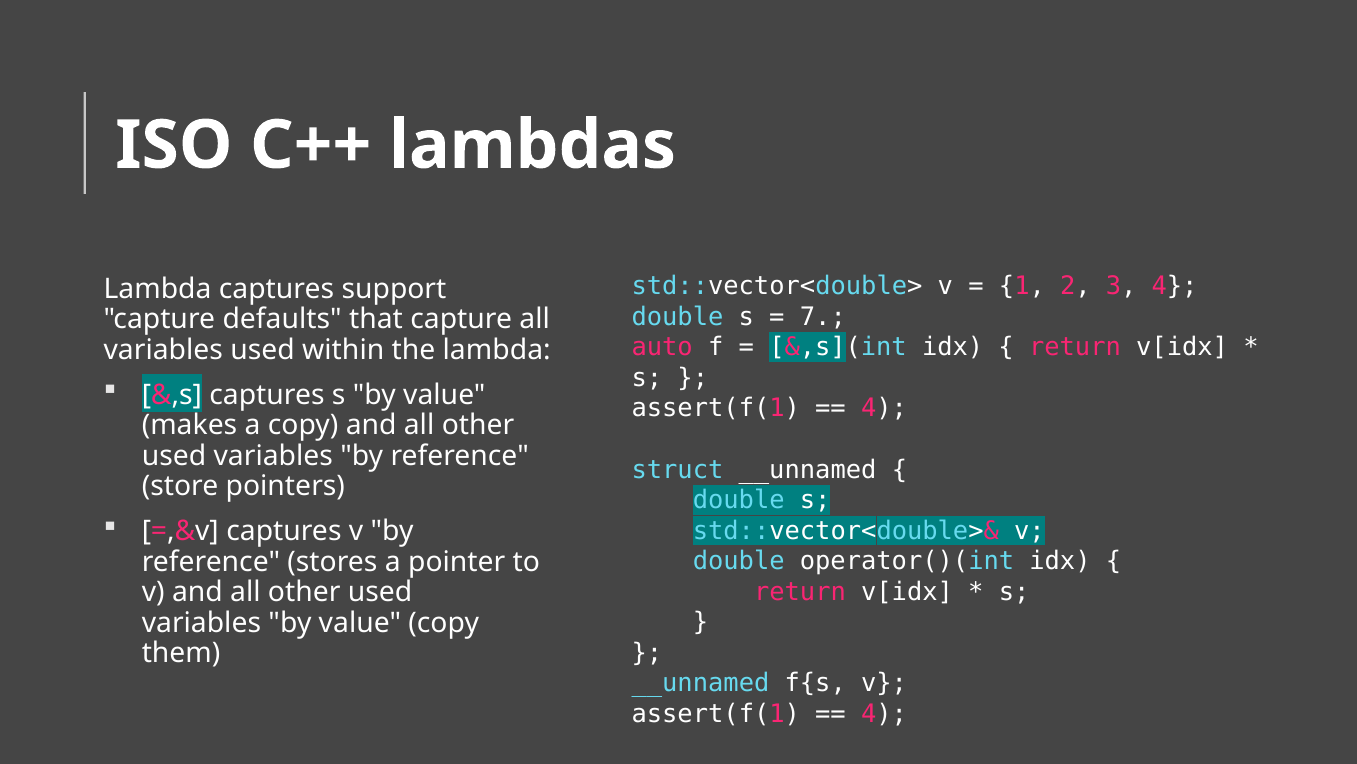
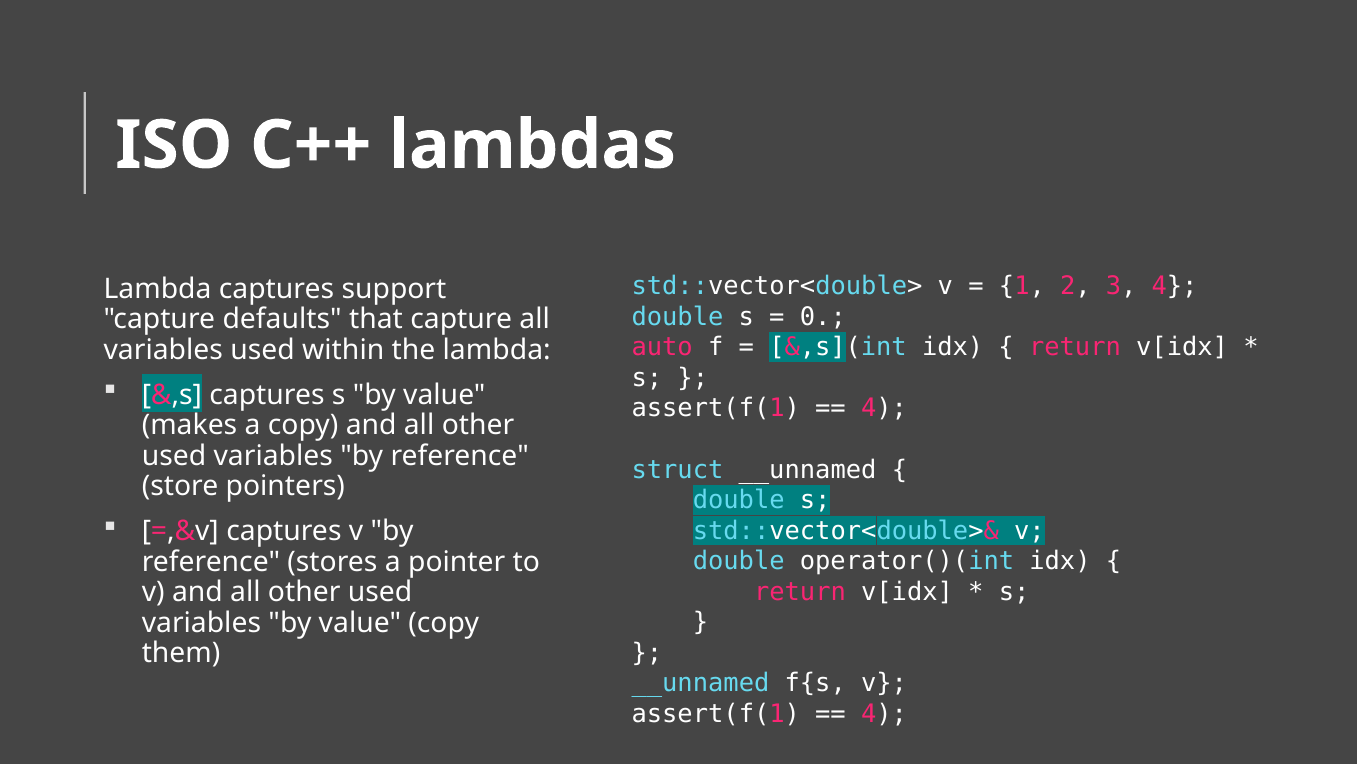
7: 7 -> 0
